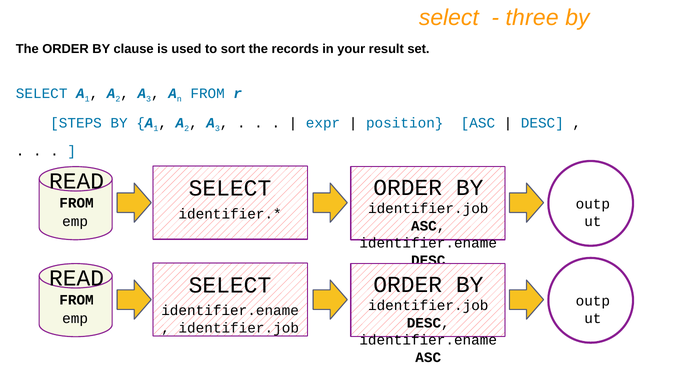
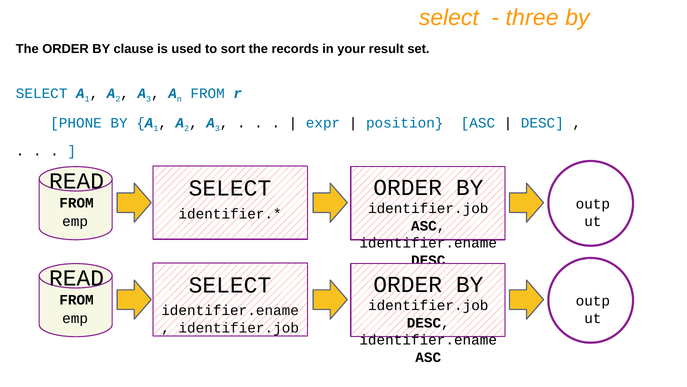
STEPS: STEPS -> PHONE
